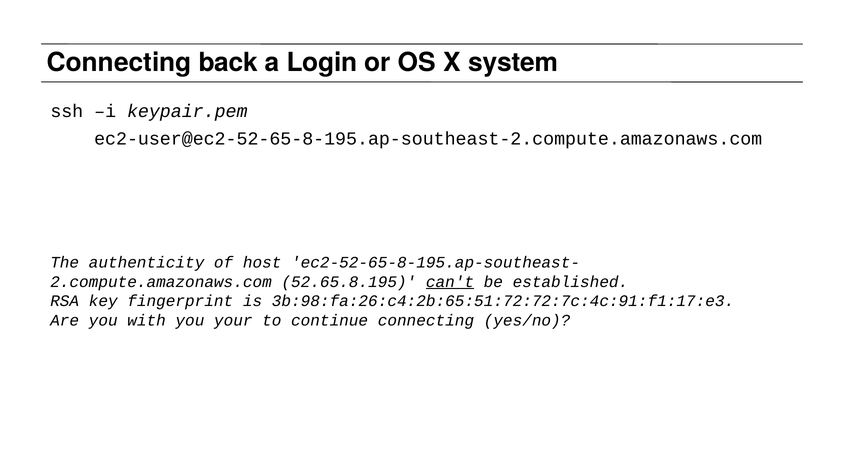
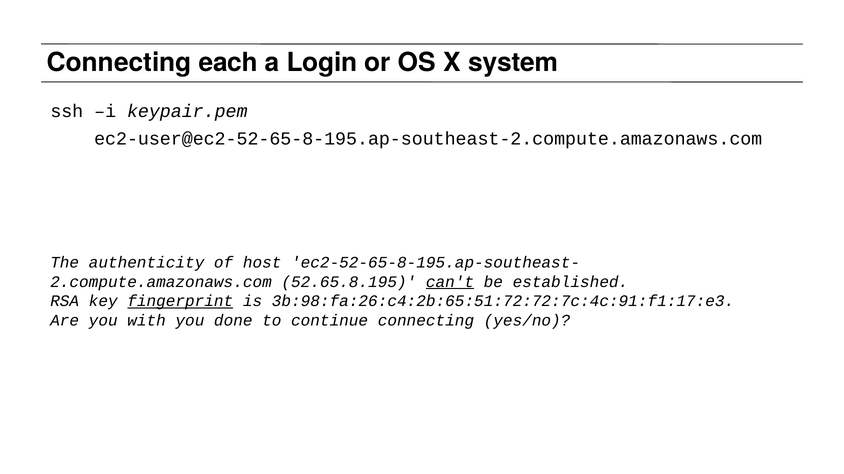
back: back -> each
fingerprint underline: none -> present
your: your -> done
